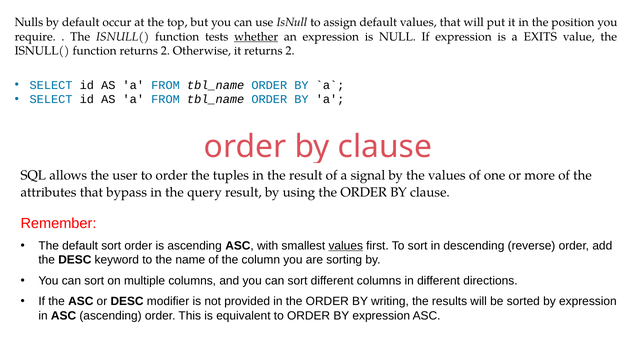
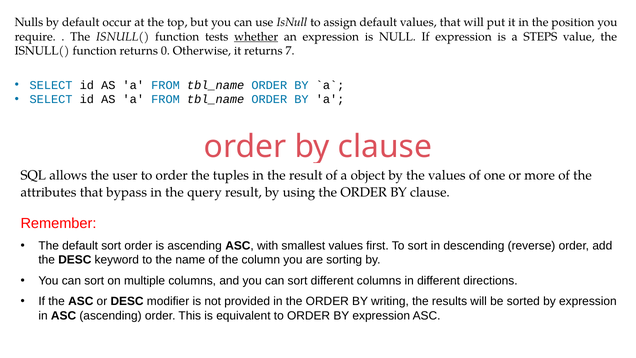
EXITS: EXITS -> STEPS
function returns 2: 2 -> 0
it returns 2: 2 -> 7
signal: signal -> object
values at (346, 246) underline: present -> none
